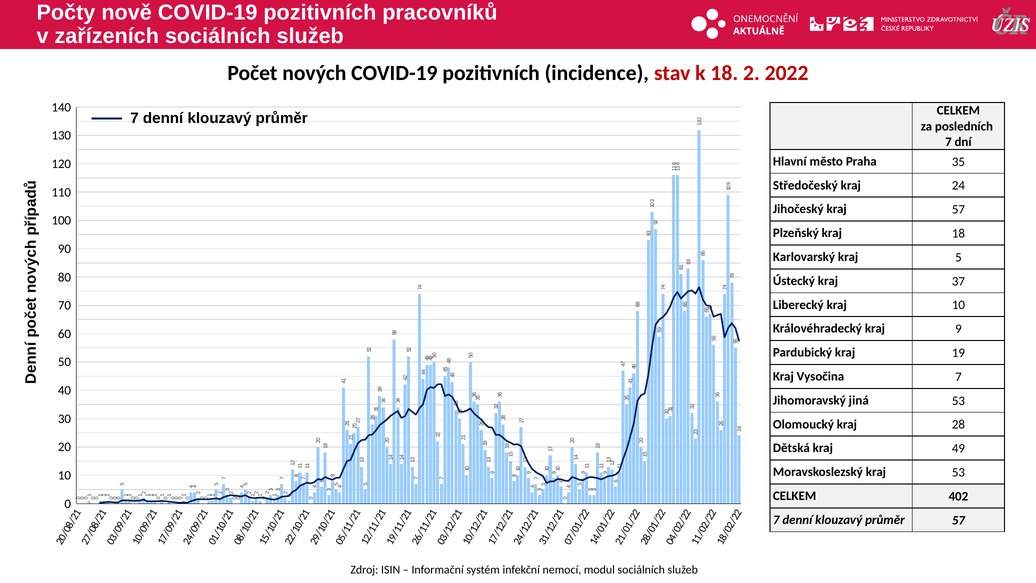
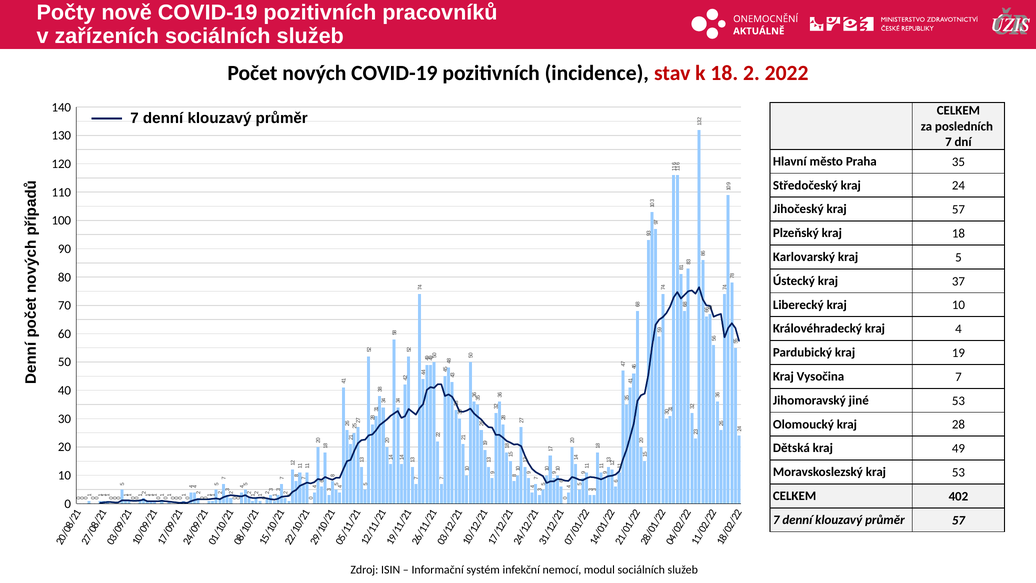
kraj 9: 9 -> 4
jiná: jiná -> jiné
